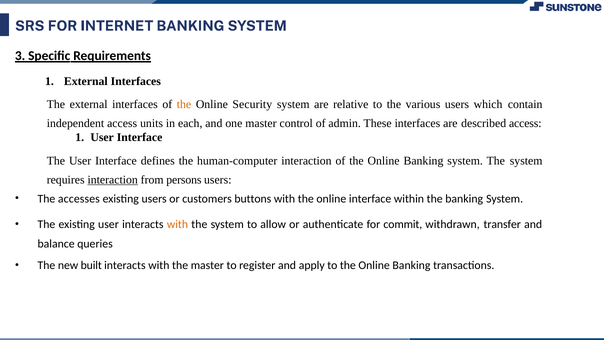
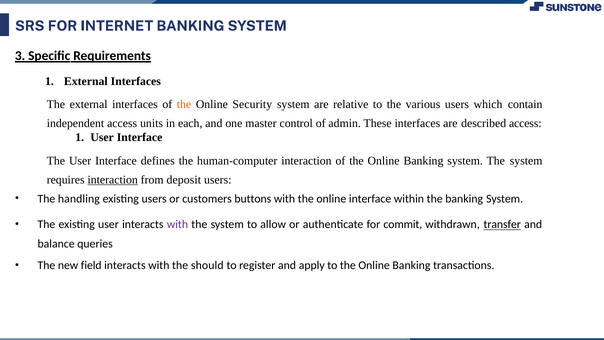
persons: persons -> deposit
accesses: accesses -> handling
with at (177, 224) colour: orange -> purple
transfer underline: none -> present
built: built -> field
the master: master -> should
